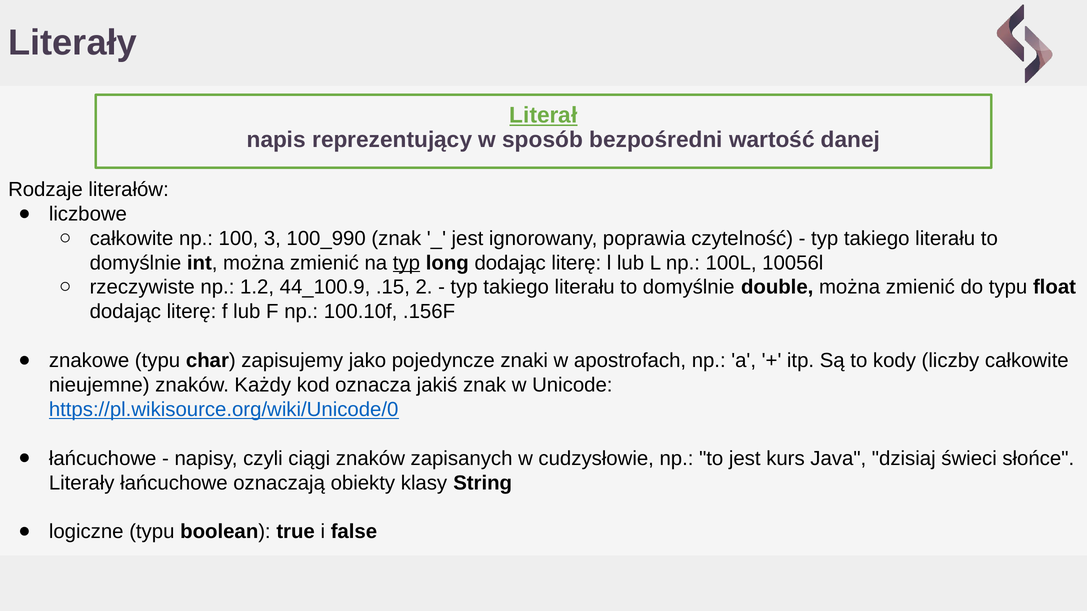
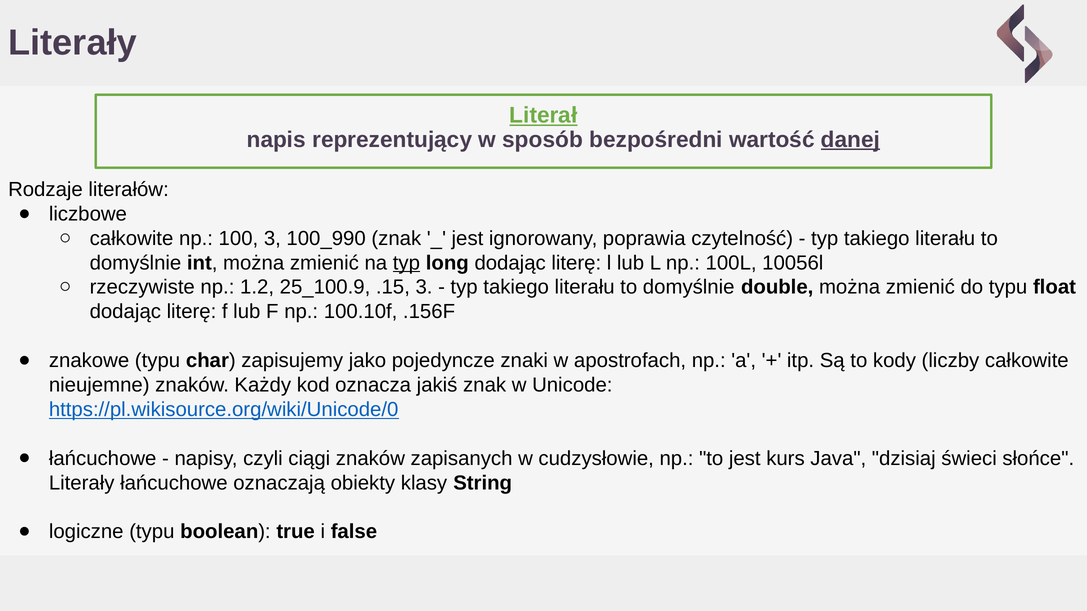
danej underline: none -> present
44_100.9: 44_100.9 -> 25_100.9
.15 2: 2 -> 3
